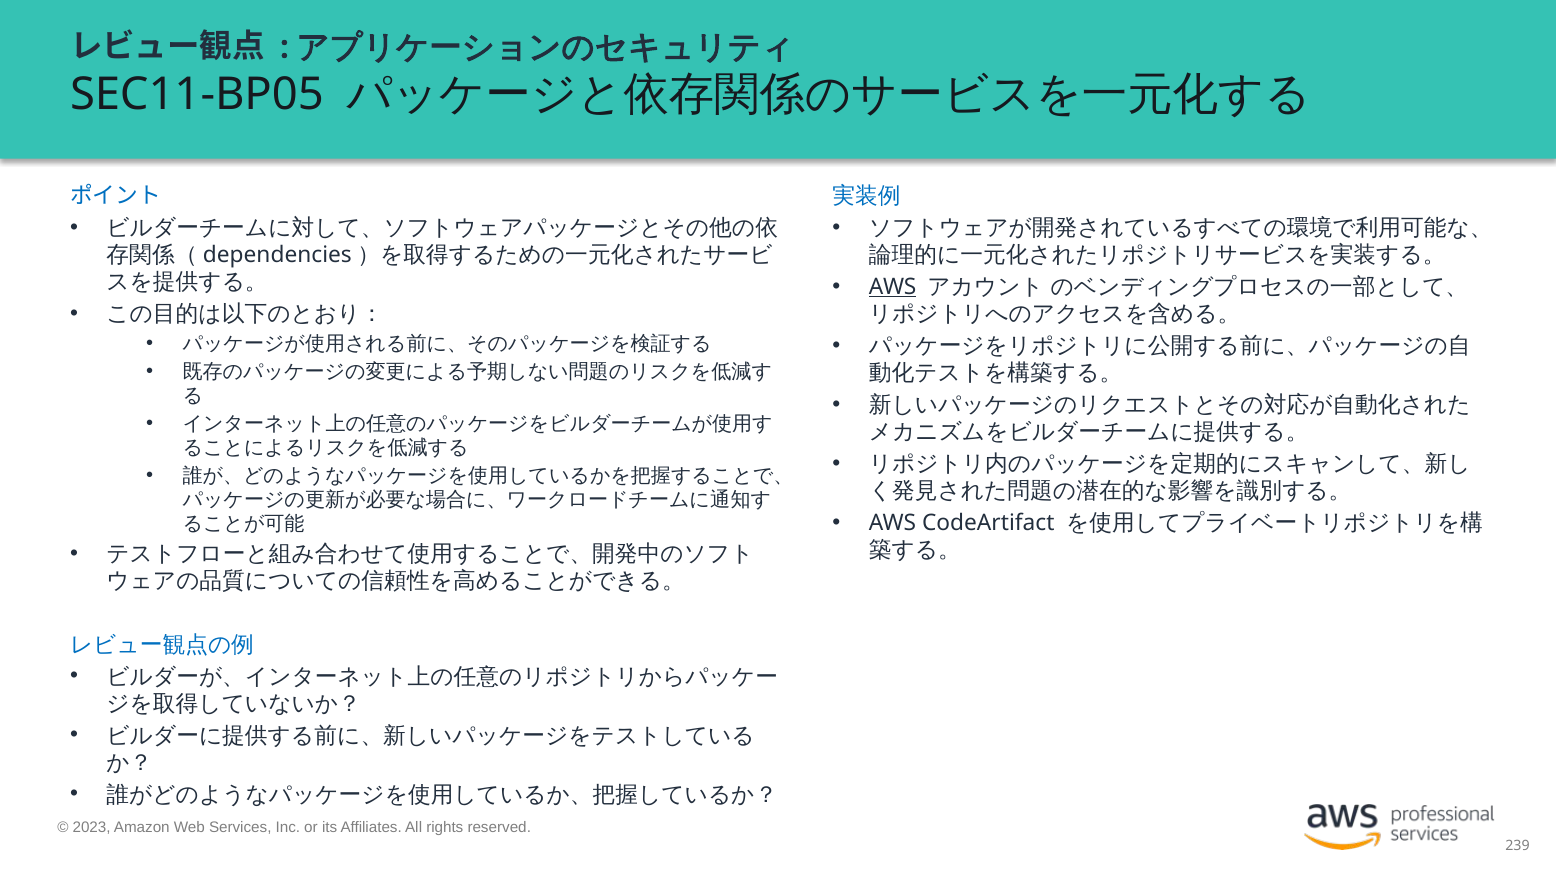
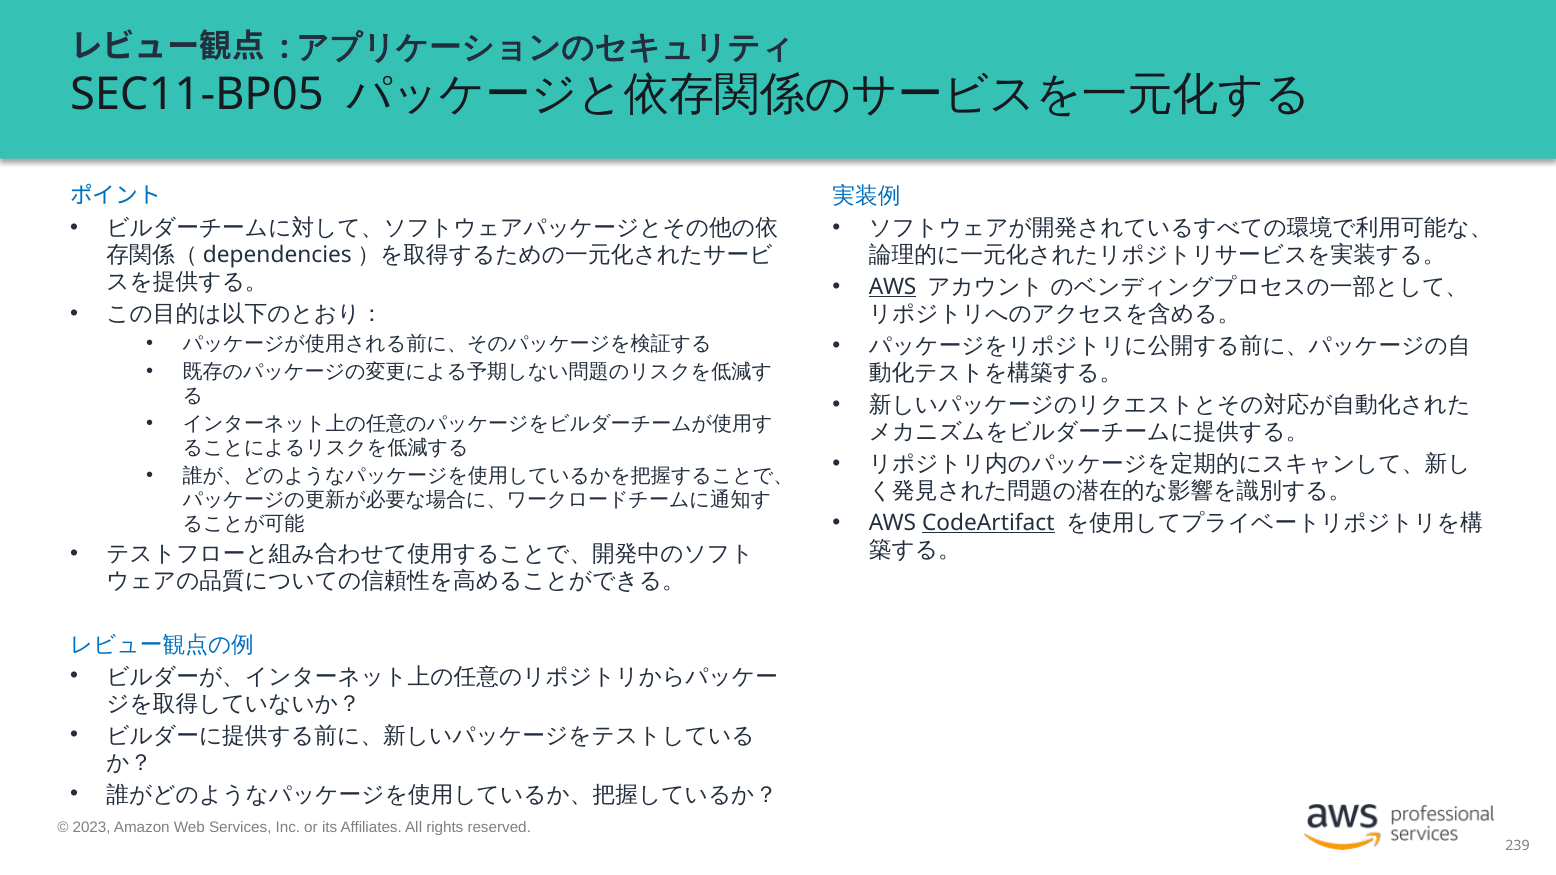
CodeArtifact underline: none -> present
